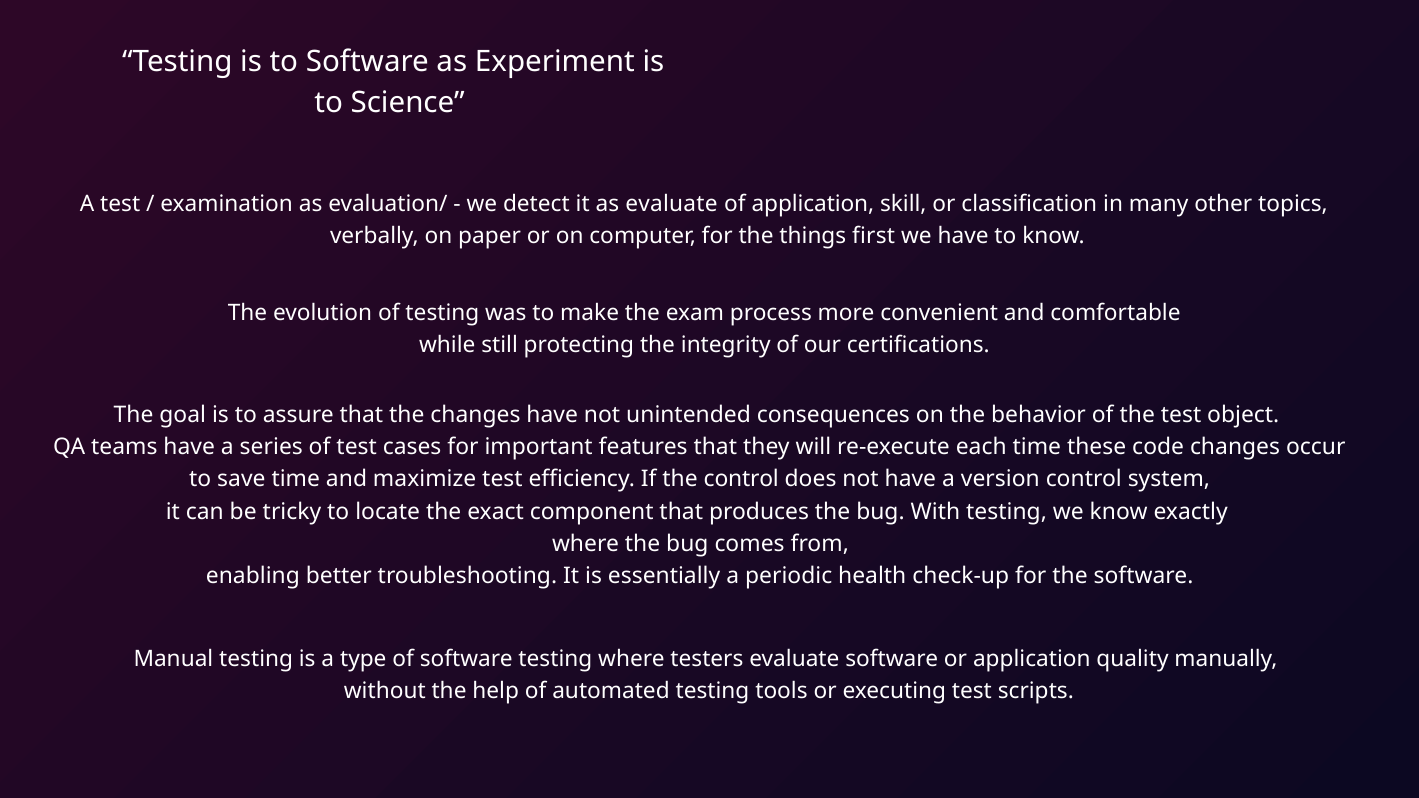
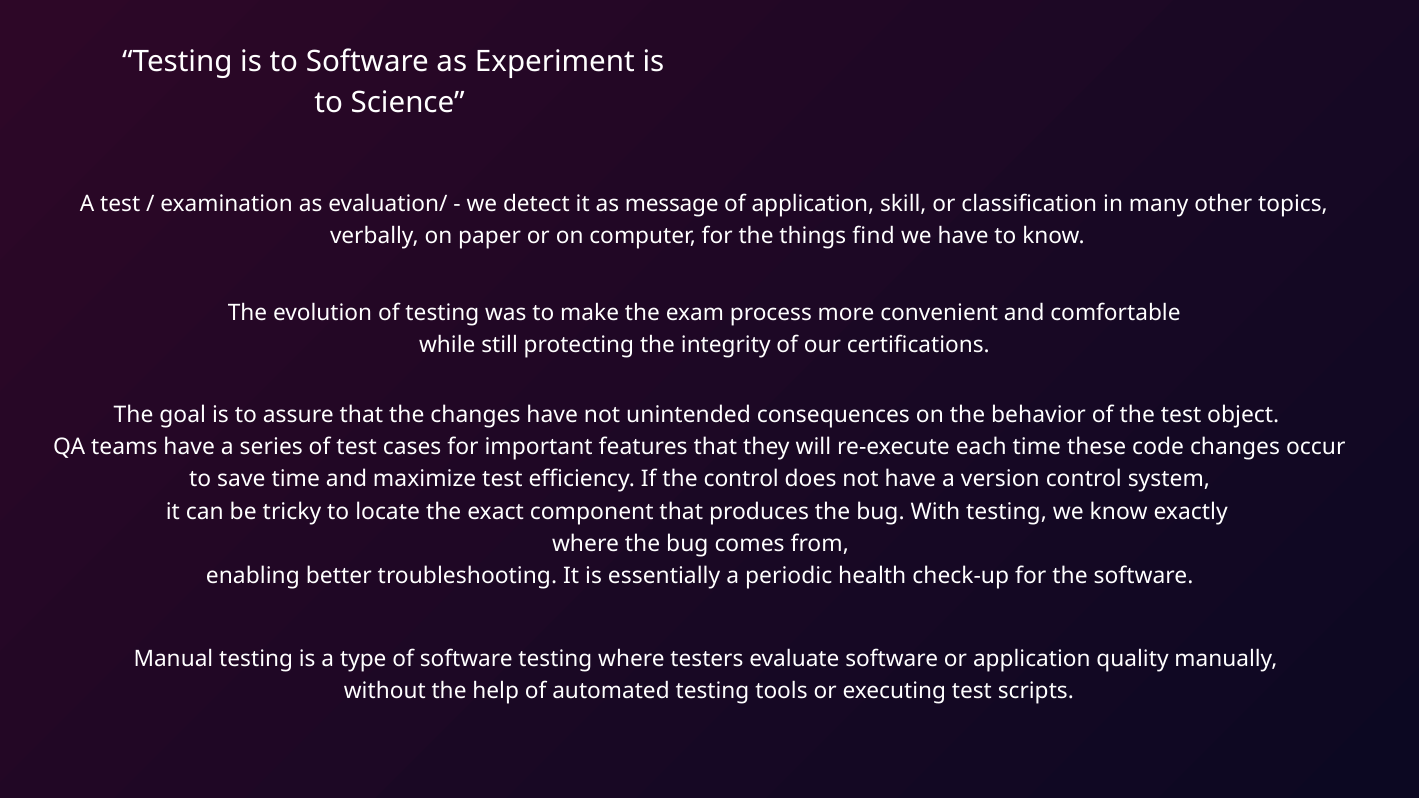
as evaluate: evaluate -> message
first: first -> find
